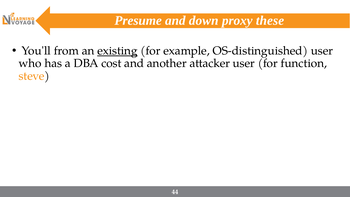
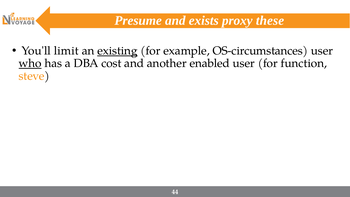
down: down -> exists
from: from -> limit
OS-distinguished: OS-distinguished -> OS-circumstances
who underline: none -> present
attacker: attacker -> enabled
